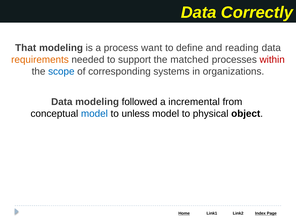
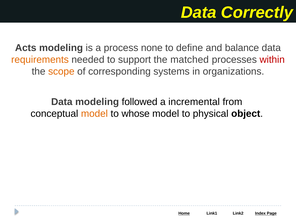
That: That -> Acts
want: want -> none
reading: reading -> balance
scope colour: blue -> orange
model at (94, 114) colour: blue -> orange
unless: unless -> whose
